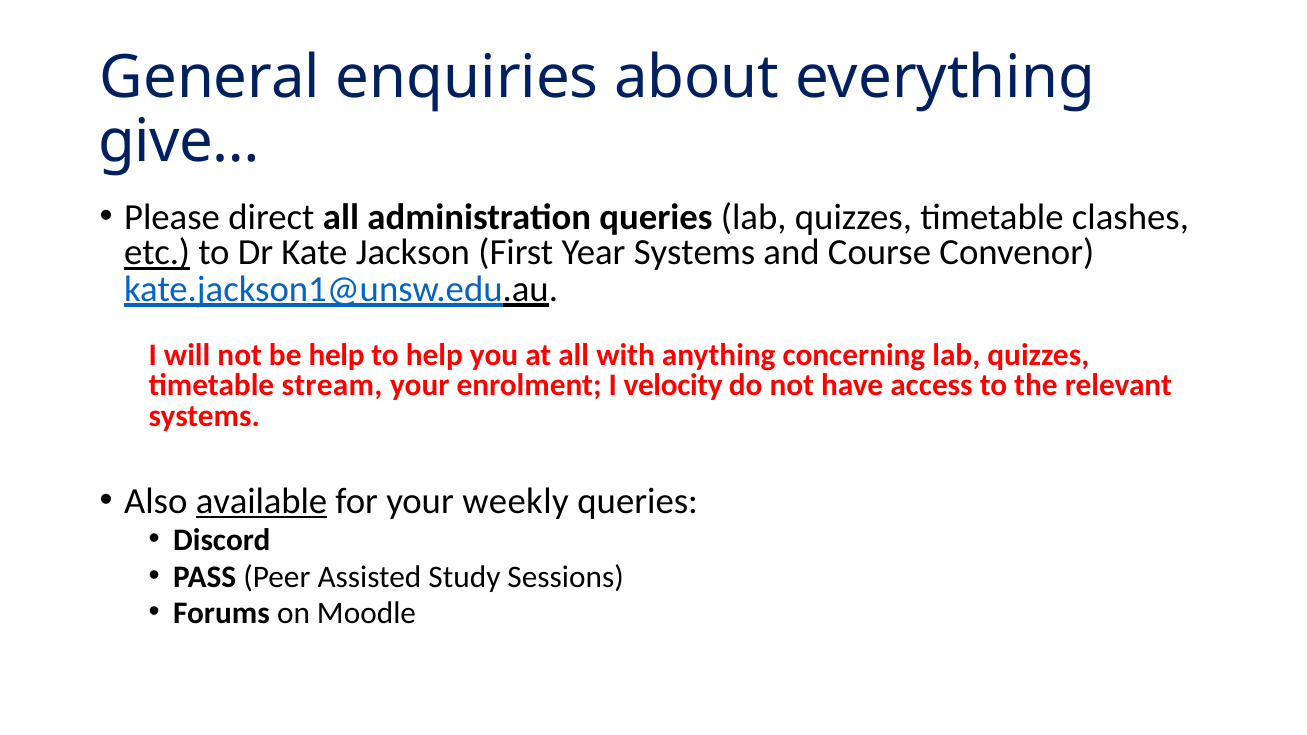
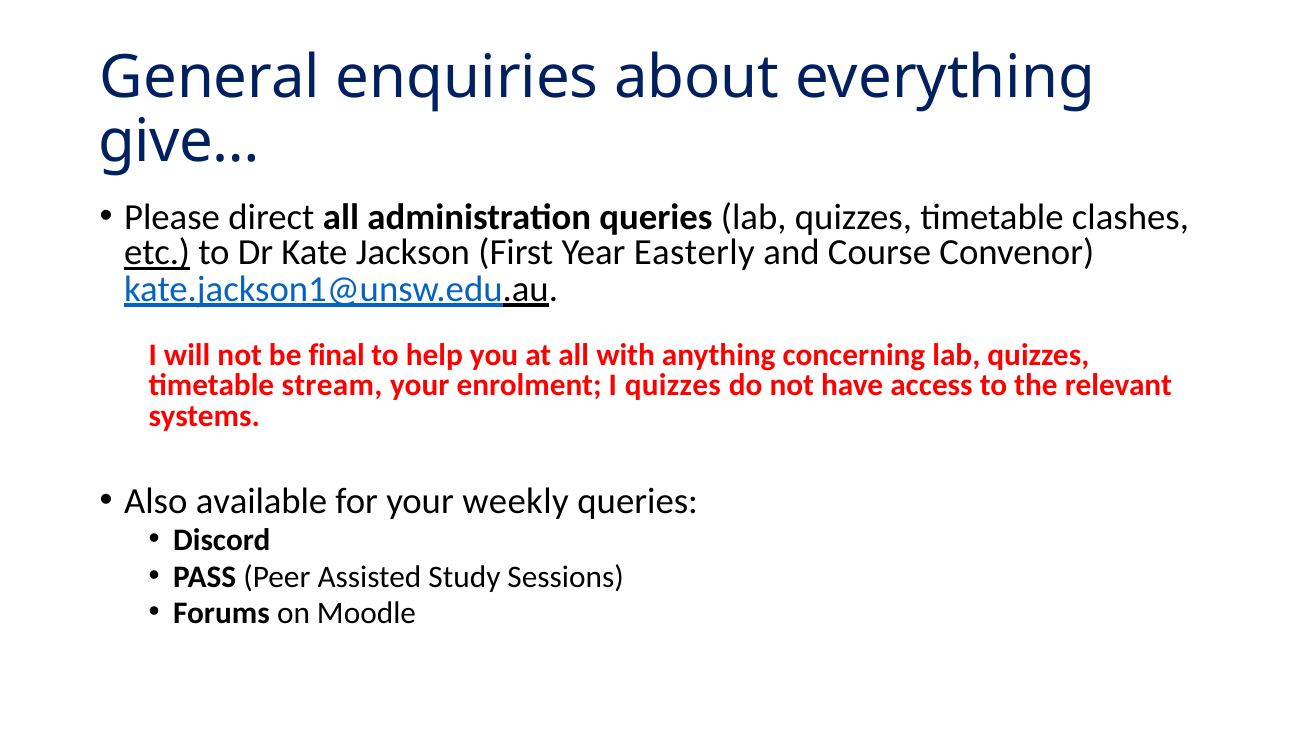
Year Systems: Systems -> Easterly
be help: help -> final
I velocity: velocity -> quizzes
available underline: present -> none
